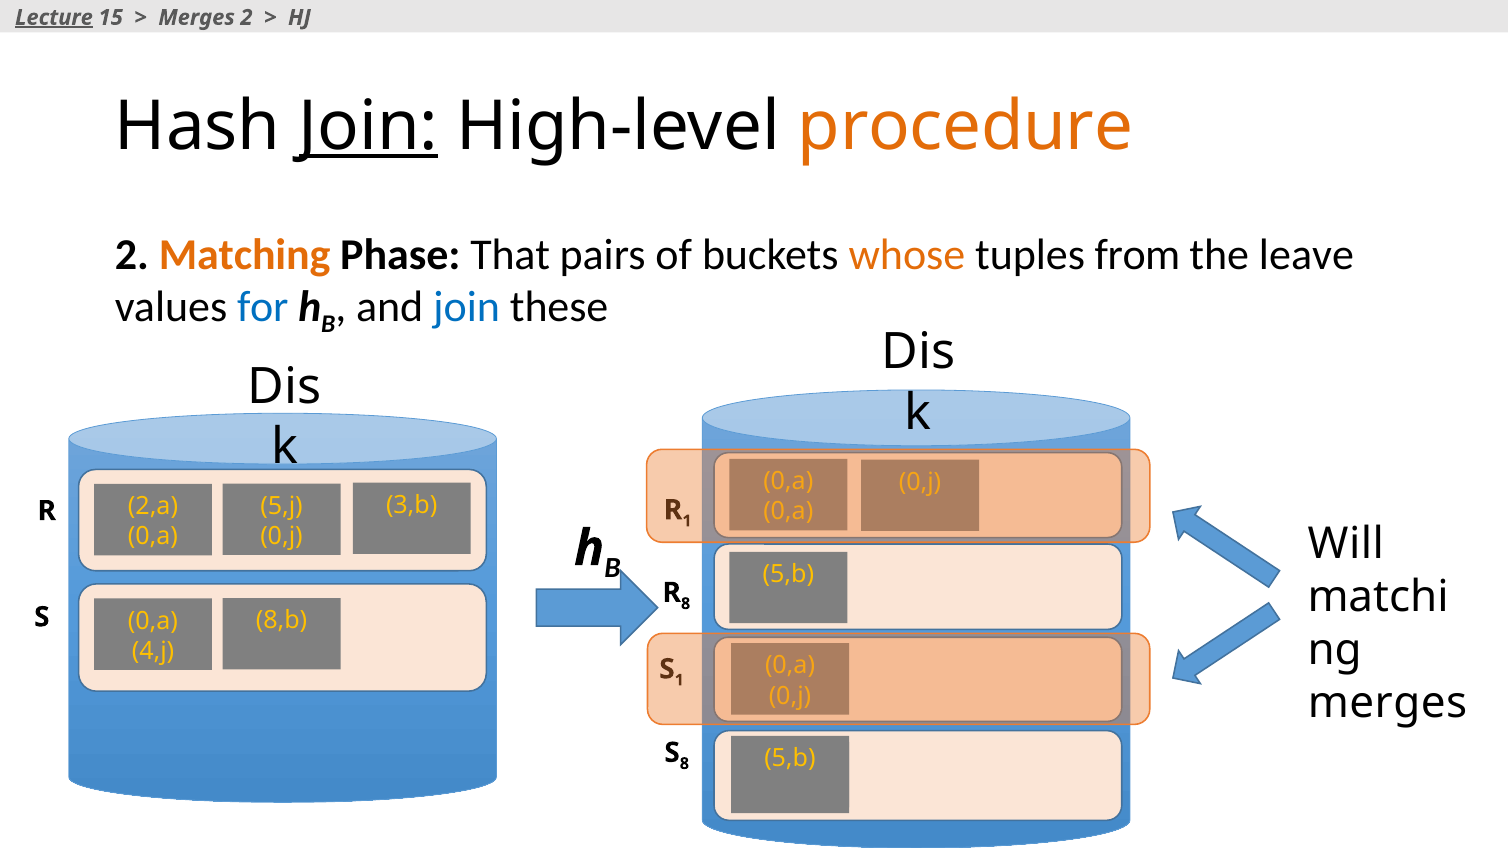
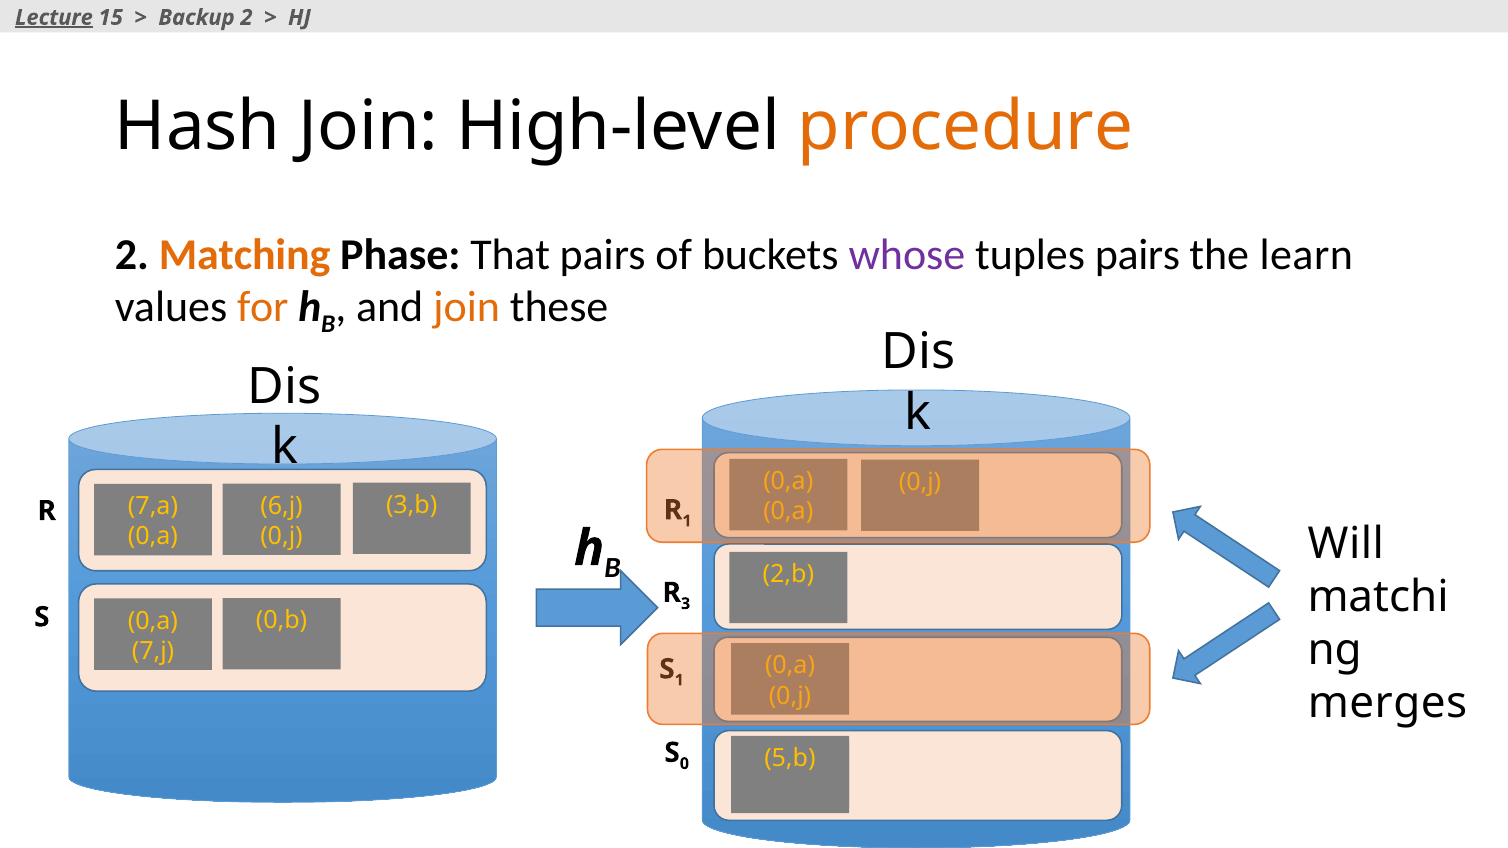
Merges at (197, 17): Merges -> Backup
Join at (368, 127) underline: present -> none
whose colour: orange -> purple
tuples from: from -> pairs
leave: leave -> learn
for colour: blue -> orange
join at (466, 307) colour: blue -> orange
5,j: 5,j -> 6,j
2,a: 2,a -> 7,a
5,b at (788, 574): 5,b -> 2,b
R 8: 8 -> 3
8,b: 8,b -> 0,b
4,j: 4,j -> 7,j
S 8: 8 -> 0
